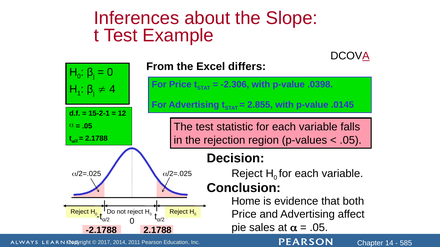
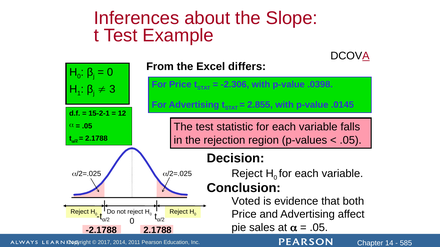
4: 4 -> 3
Home: Home -> Voted
